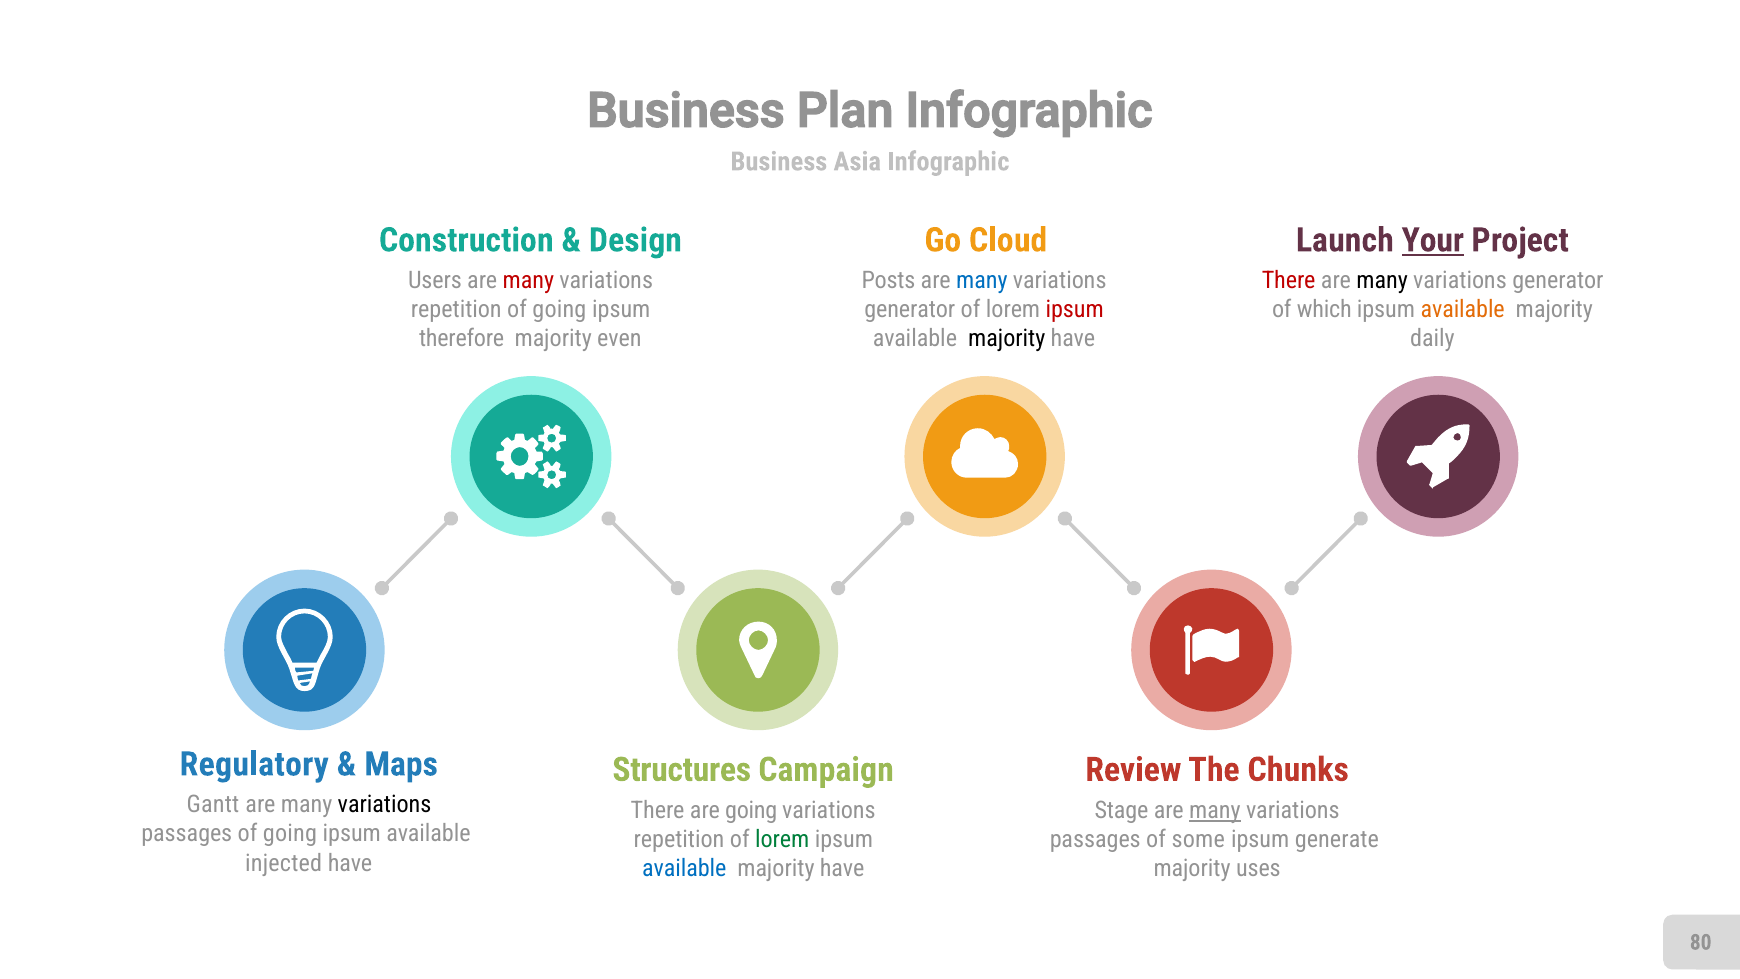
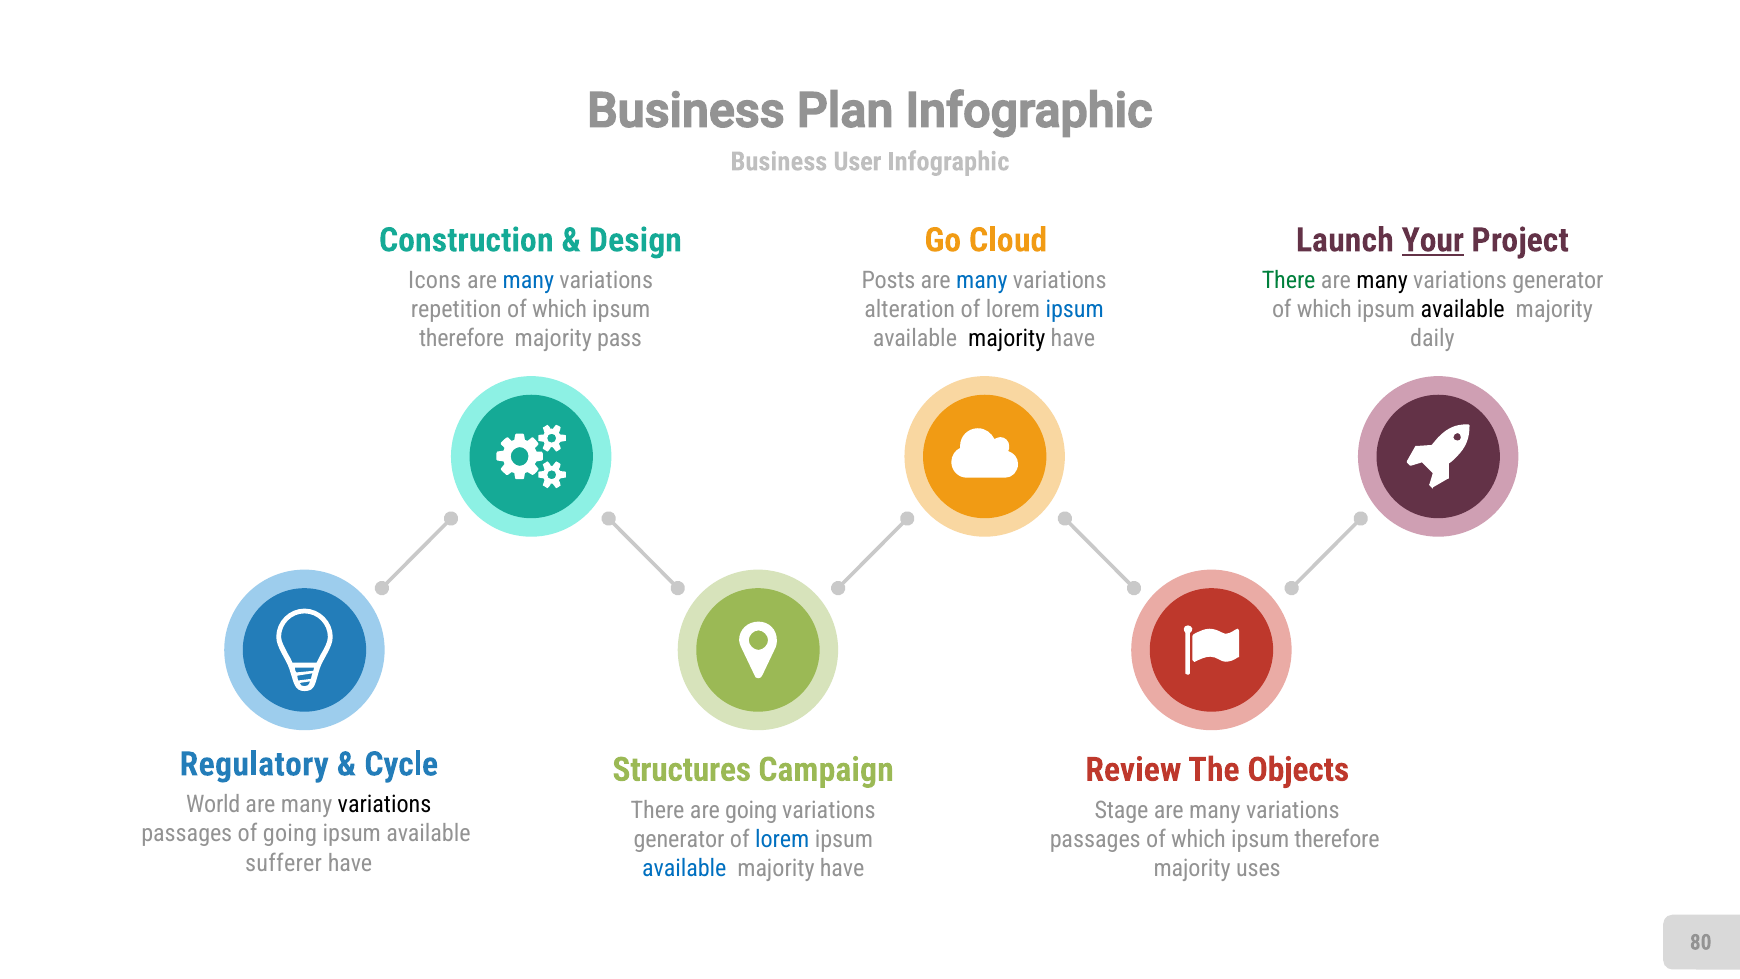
Asia: Asia -> User
Users: Users -> Icons
many at (528, 281) colour: red -> blue
There at (1289, 281) colour: red -> green
going at (559, 310): going -> which
generator at (910, 310): generator -> alteration
ipsum at (1075, 310) colour: red -> blue
available at (1463, 310) colour: orange -> black
even: even -> pass
Maps: Maps -> Cycle
Chunks: Chunks -> Objects
Gantt: Gantt -> World
many at (1215, 810) underline: present -> none
repetition at (679, 839): repetition -> generator
lorem at (782, 839) colour: green -> blue
passages of some: some -> which
generate at (1337, 839): generate -> therefore
injected: injected -> sufferer
